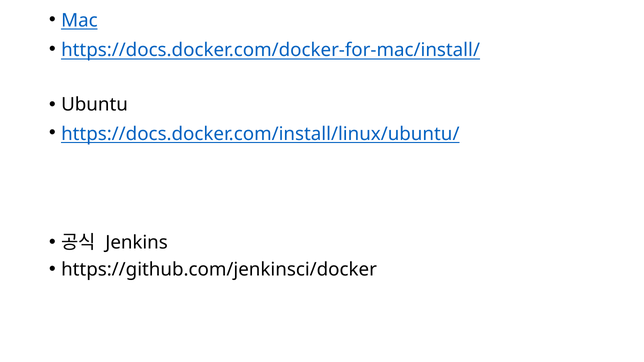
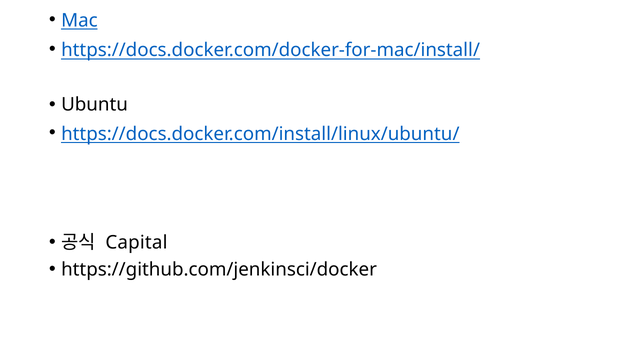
Jenkins: Jenkins -> Capital
